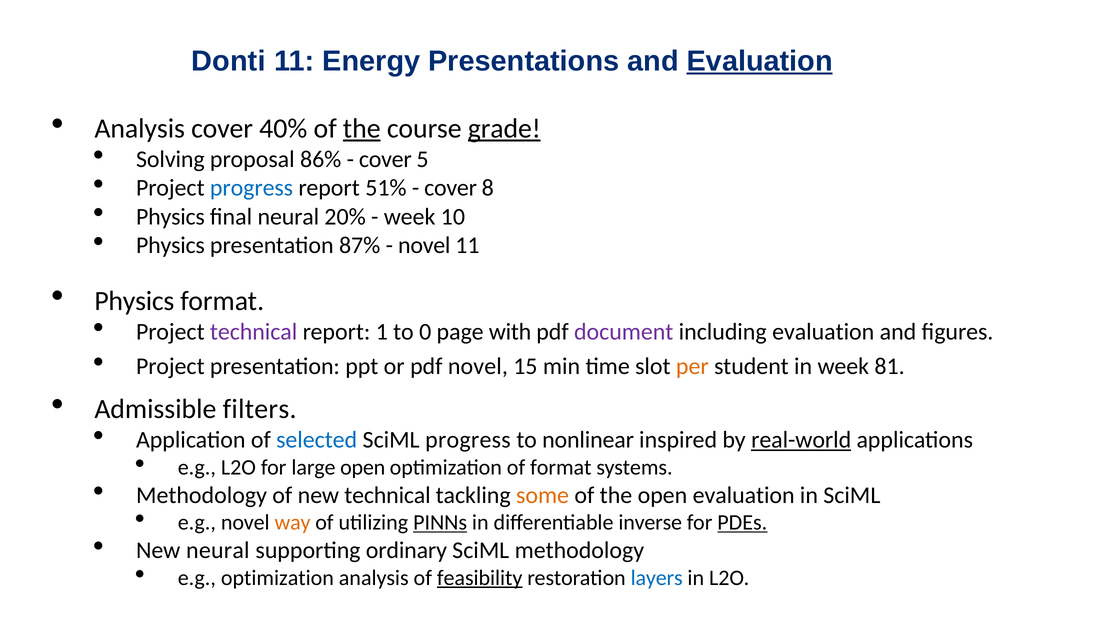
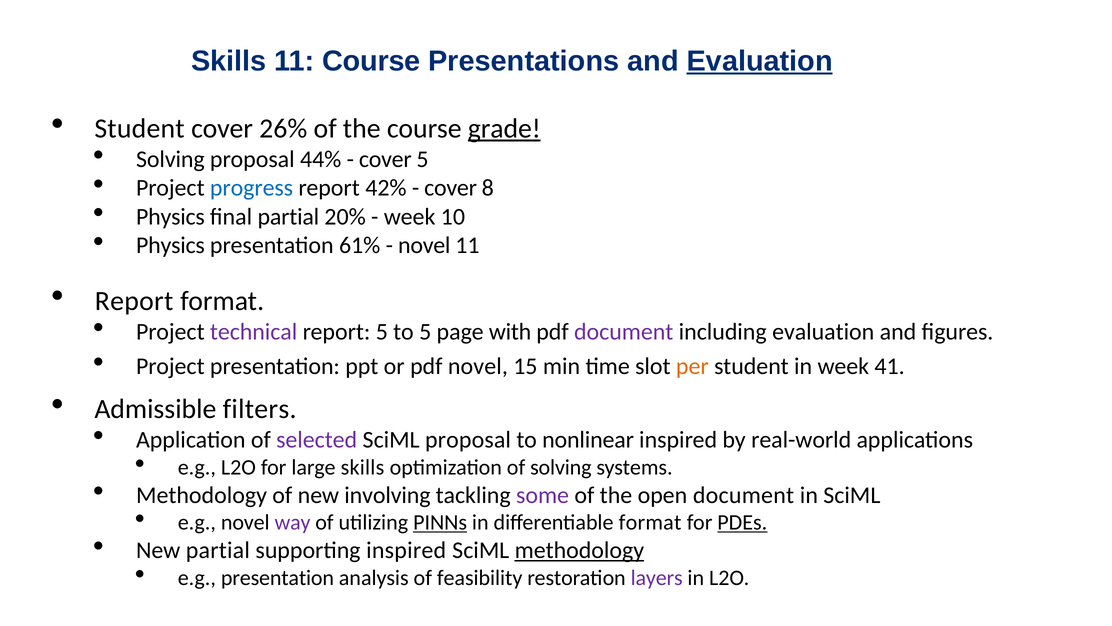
Donti at (228, 61): Donti -> Skills
11 Energy: Energy -> Course
Analysis at (140, 128): Analysis -> Student
40%: 40% -> 26%
the at (362, 128) underline: present -> none
86%: 86% -> 44%
51%: 51% -> 42%
final neural: neural -> partial
87%: 87% -> 61%
Physics at (134, 301): Physics -> Report
report 1: 1 -> 5
to 0: 0 -> 5
81: 81 -> 41
selected colour: blue -> purple
SciML progress: progress -> proposal
real-world underline: present -> none
large open: open -> skills
of format: format -> solving
new technical: technical -> involving
some colour: orange -> purple
open evaluation: evaluation -> document
way colour: orange -> purple
differentiable inverse: inverse -> format
New neural: neural -> partial
supporting ordinary: ordinary -> inspired
methodology at (579, 550) underline: none -> present
e.g optimization: optimization -> presentation
feasibility underline: present -> none
layers colour: blue -> purple
